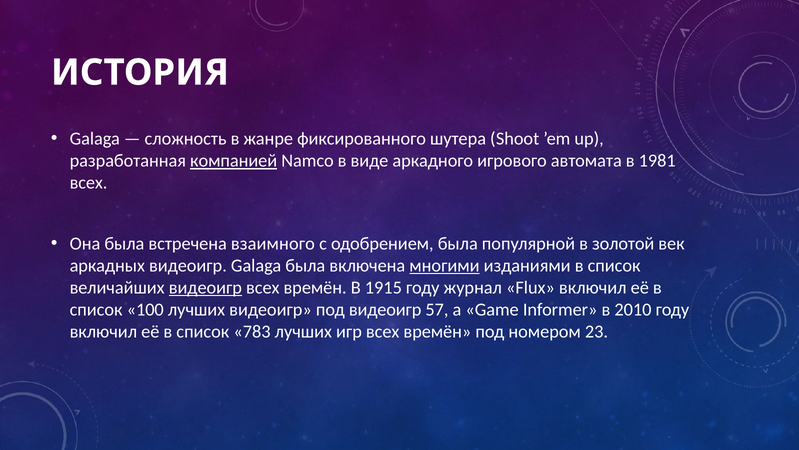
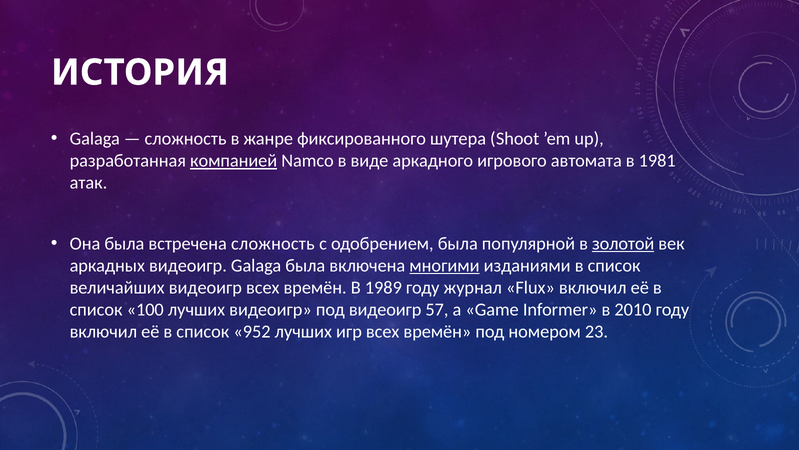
всех at (89, 183): всех -> атак
встречена взаимного: взаимного -> сложность
золотой underline: none -> present
видеоигр at (205, 287) underline: present -> none
1915: 1915 -> 1989
783: 783 -> 952
